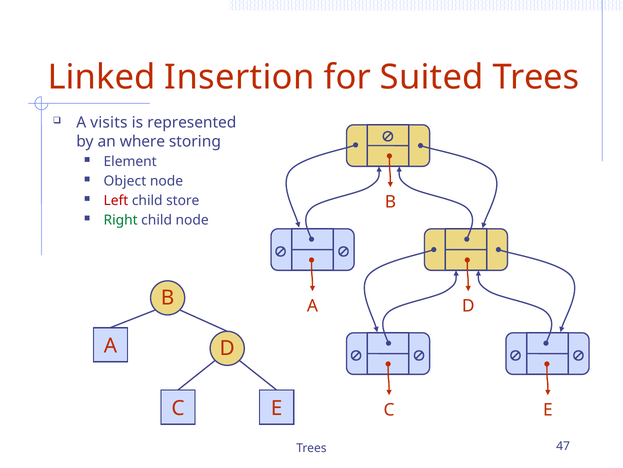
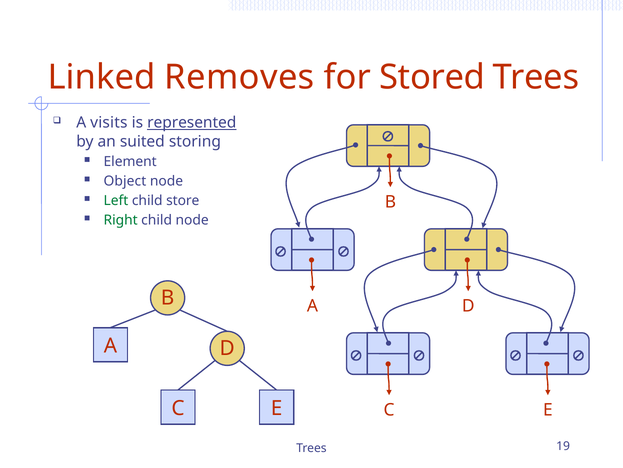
Insertion: Insertion -> Removes
Suited: Suited -> Stored
represented underline: none -> present
where: where -> suited
Left colour: red -> green
47: 47 -> 19
